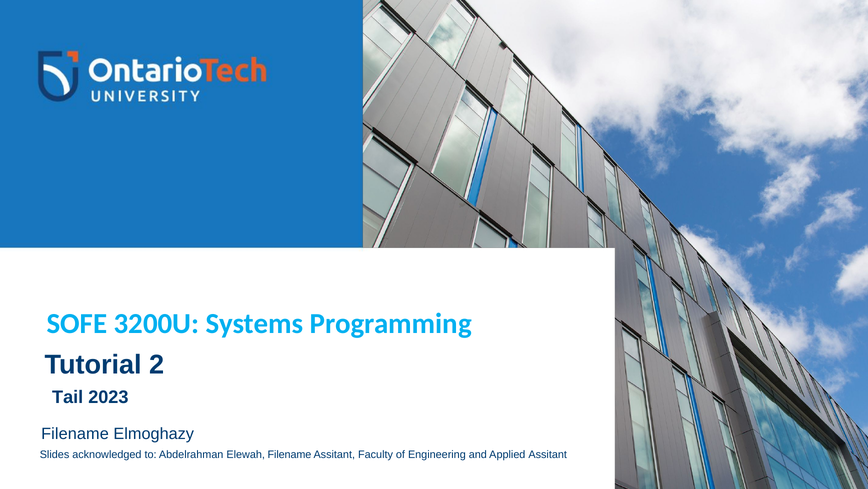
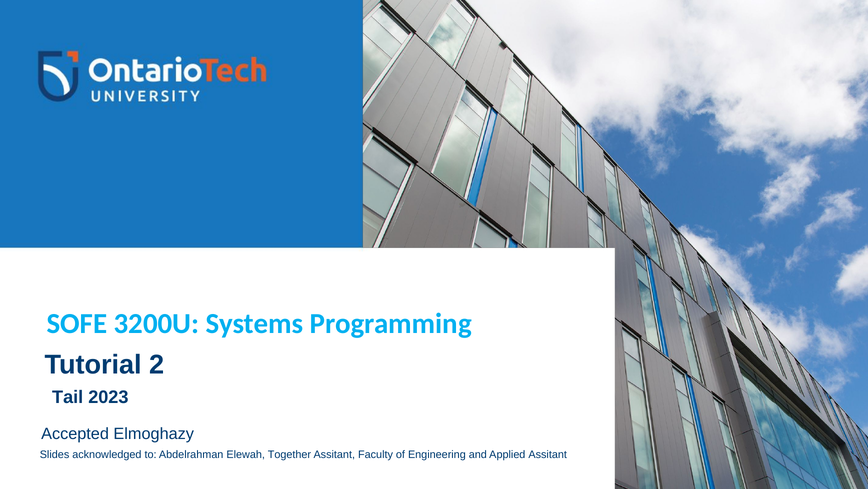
Filename at (75, 433): Filename -> Accepted
Elewah Filename: Filename -> Together
